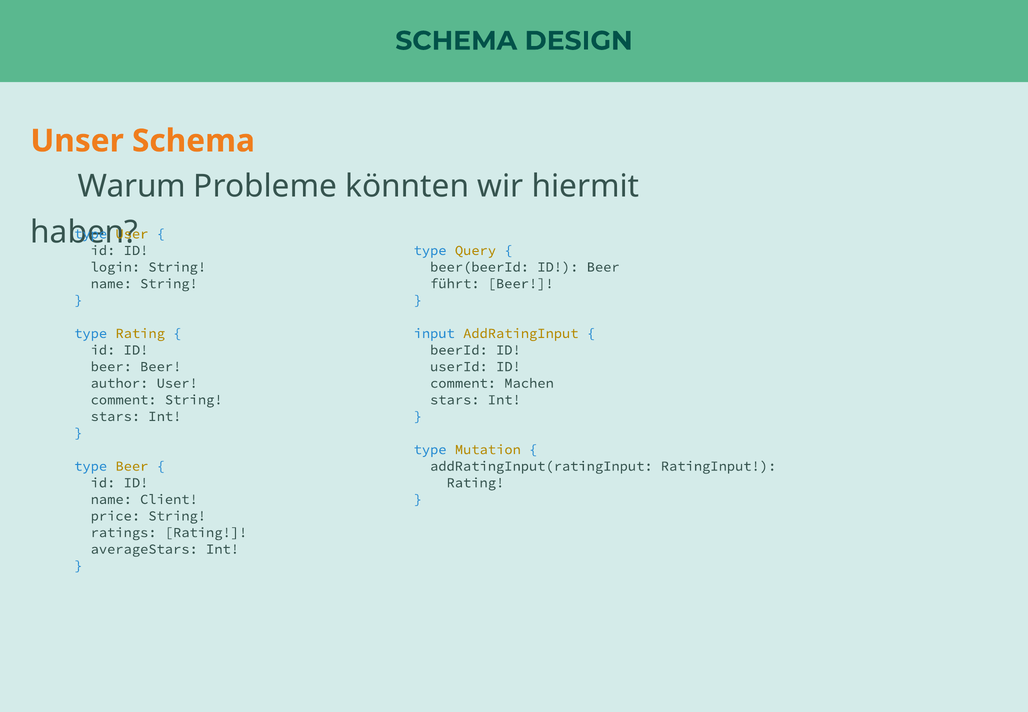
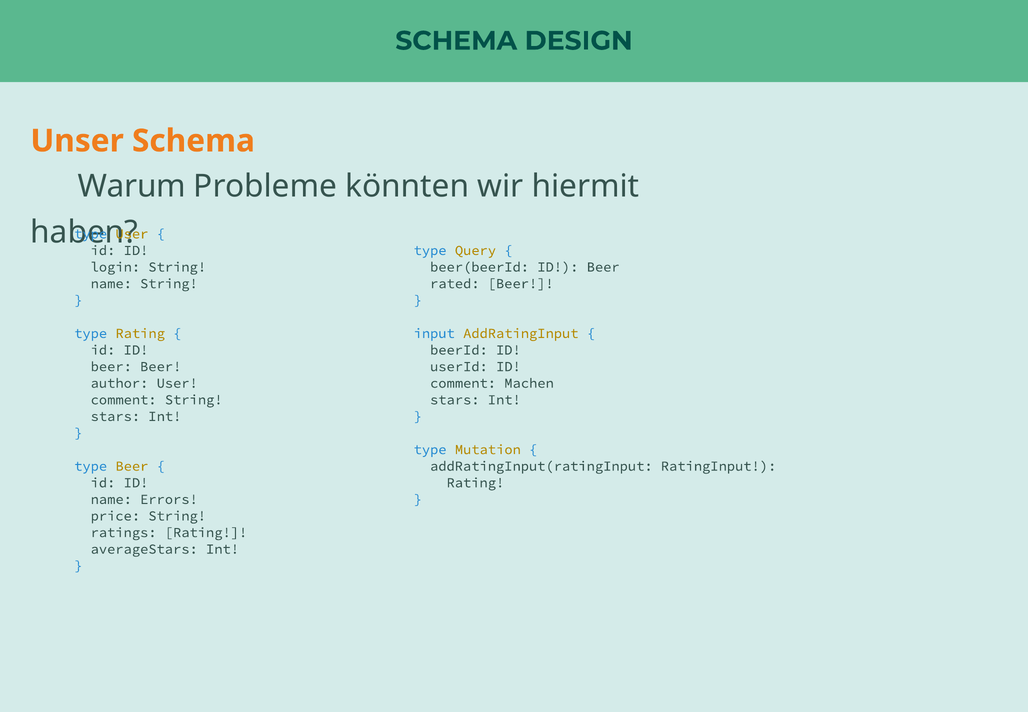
führt: führt -> rated
Client: Client -> Errors
